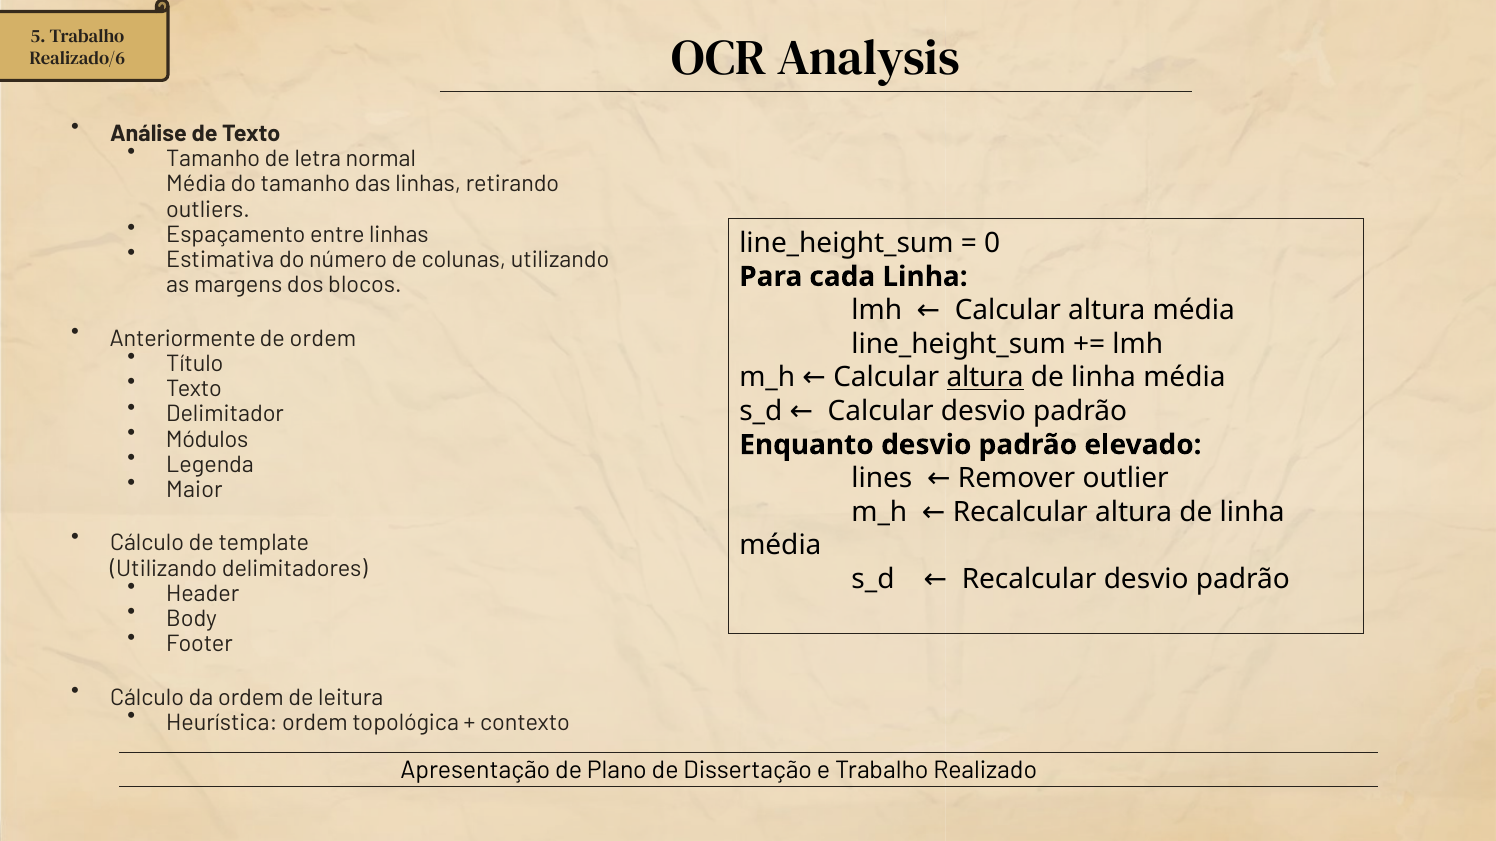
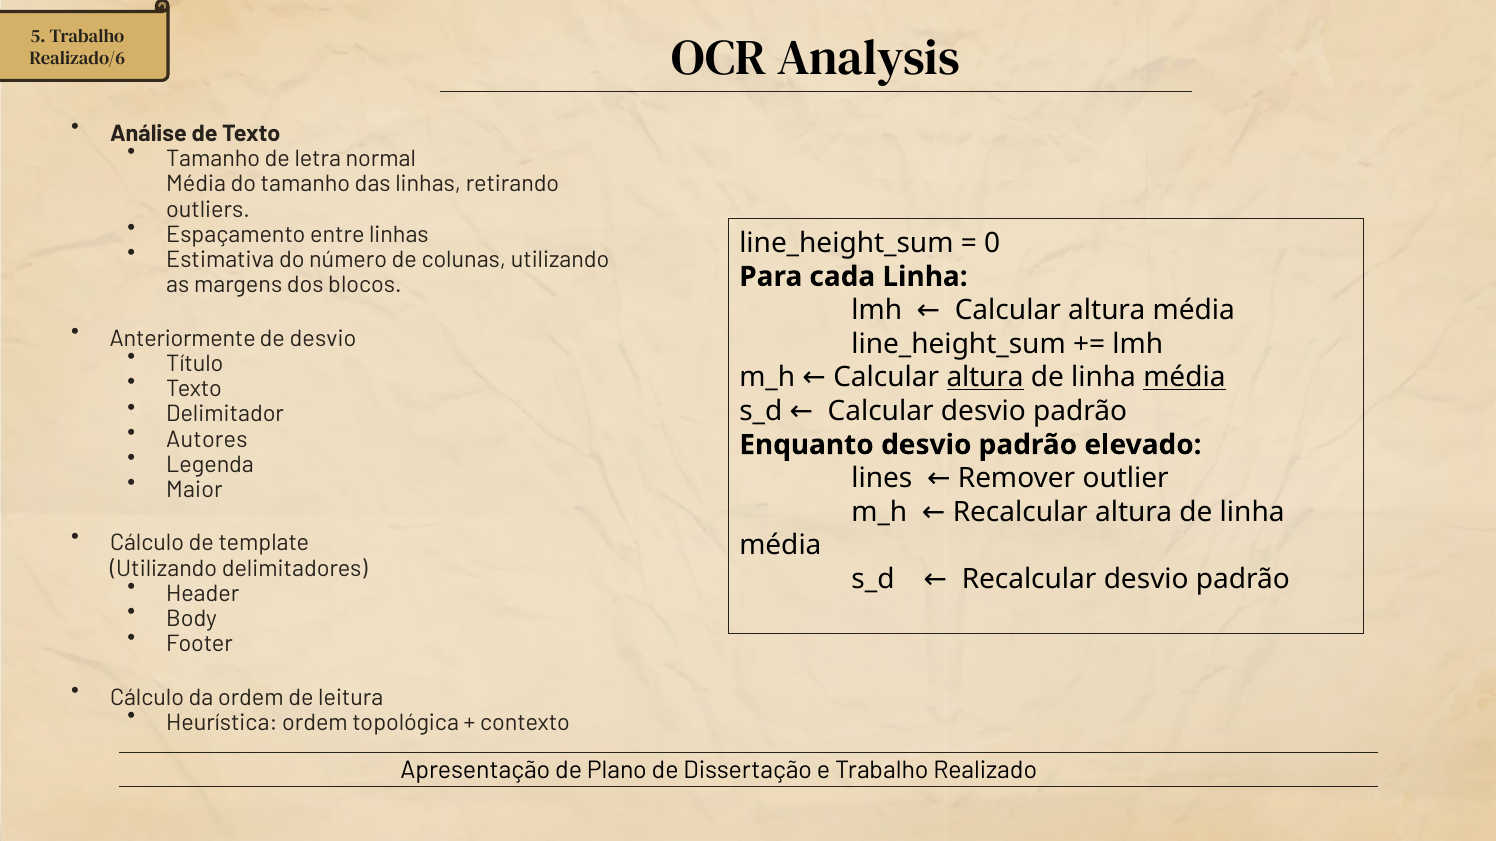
de ordem: ordem -> desvio
média at (1184, 378) underline: none -> present
Módulos: Módulos -> Autores
